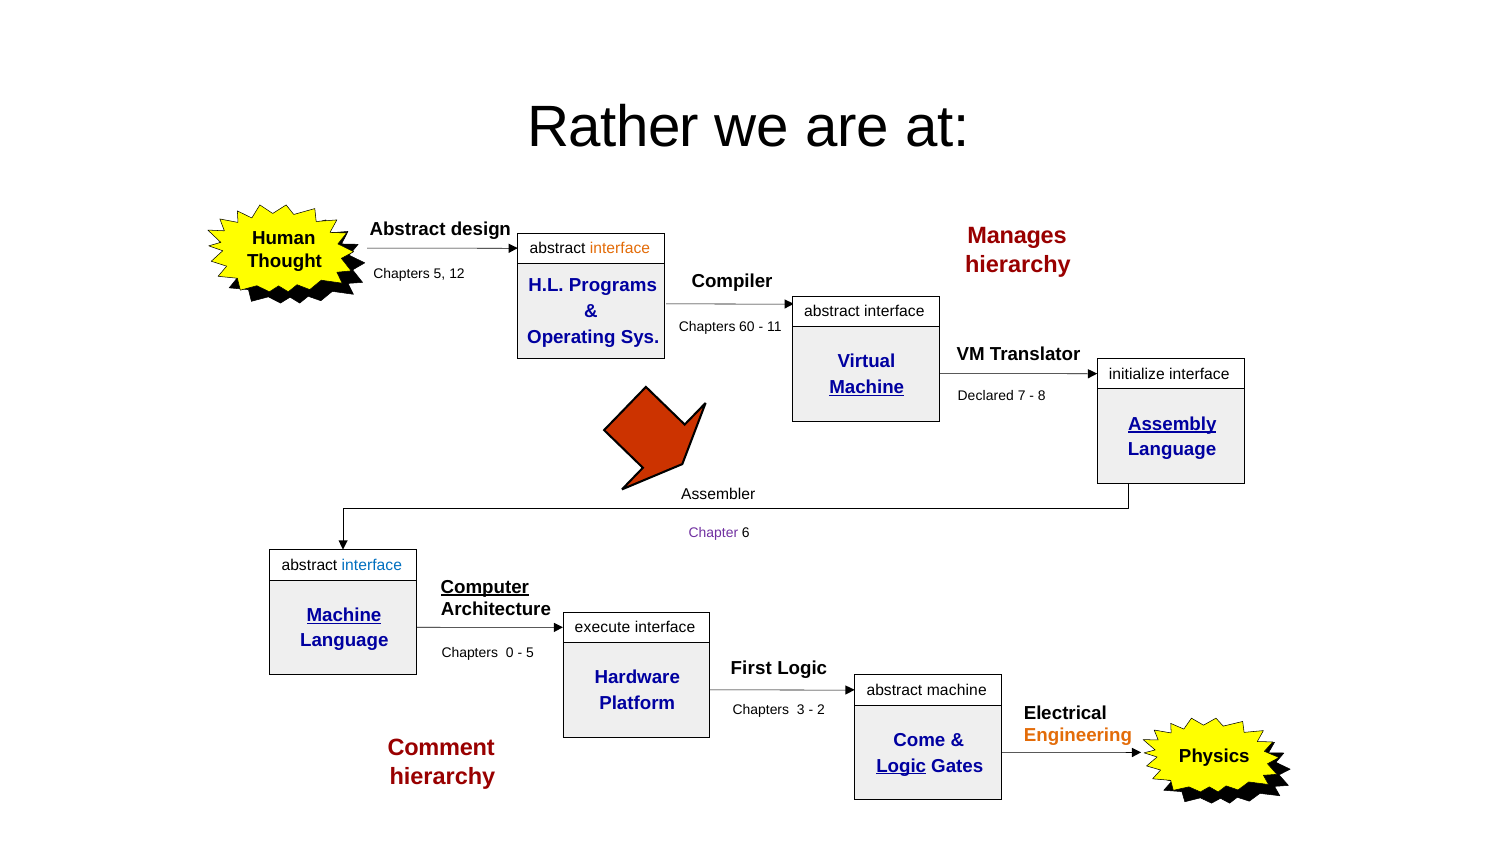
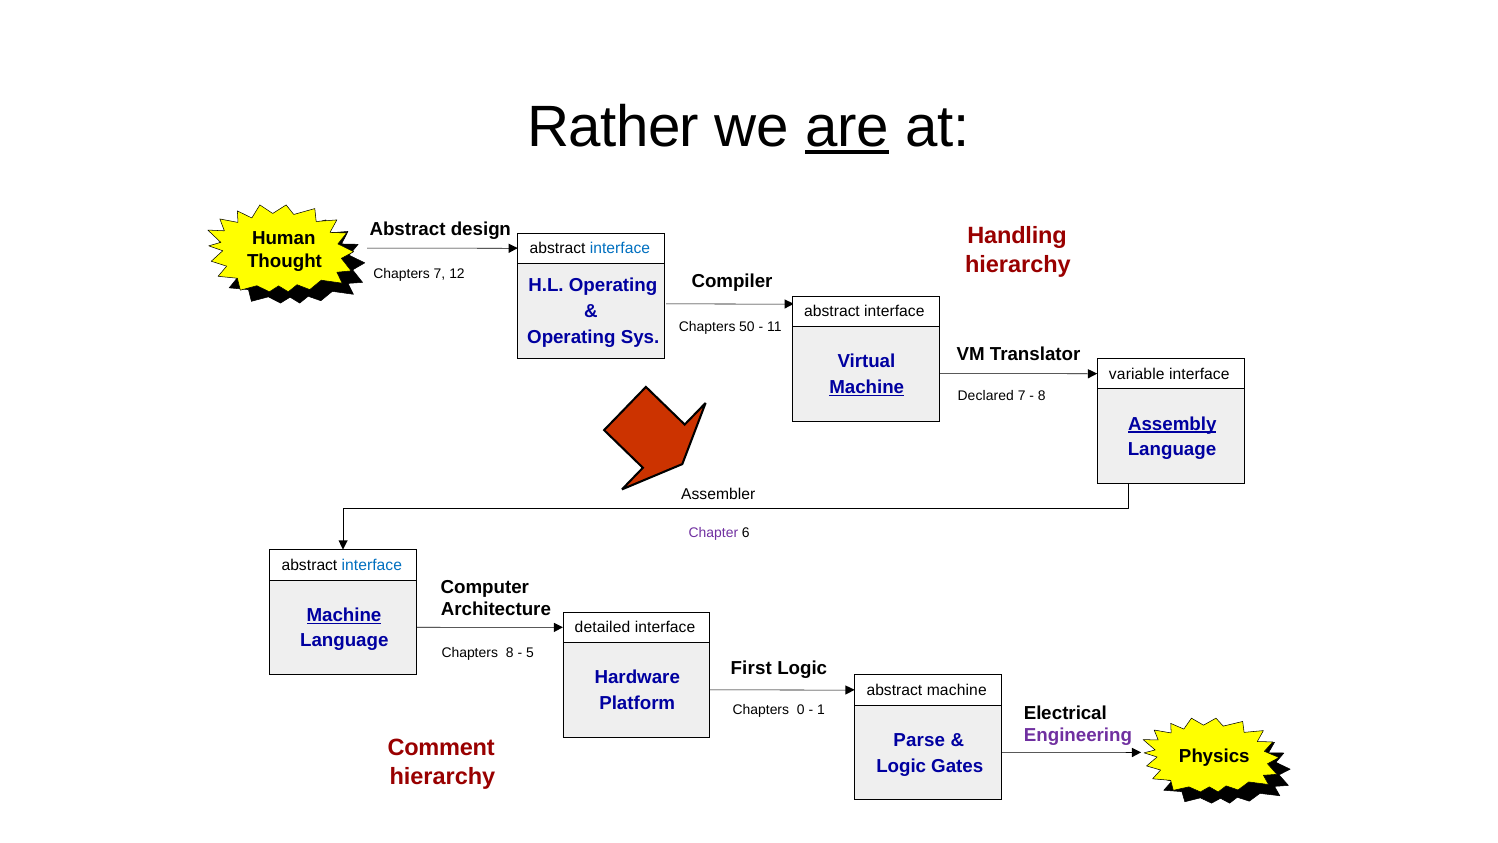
are underline: none -> present
Manages: Manages -> Handling
interface at (620, 248) colour: orange -> blue
Chapters 5: 5 -> 7
H.L Programs: Programs -> Operating
60: 60 -> 50
initialize: initialize -> variable
Computer underline: present -> none
execute: execute -> detailed
Chapters 0: 0 -> 8
3: 3 -> 0
2: 2 -> 1
Engineering colour: orange -> purple
Come: Come -> Parse
Logic at (901, 766) underline: present -> none
